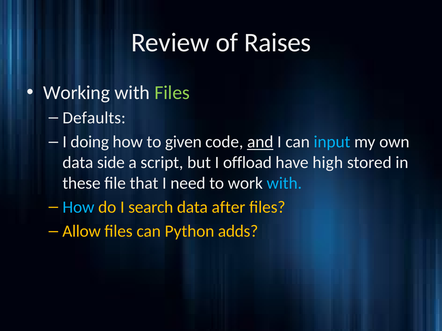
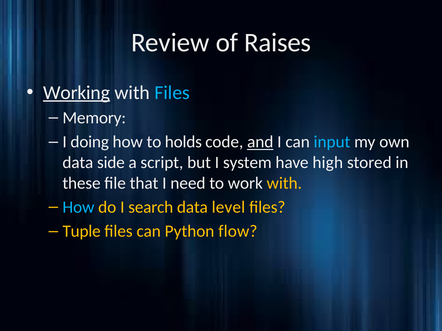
Working underline: none -> present
Files at (172, 93) colour: light green -> light blue
Defaults: Defaults -> Memory
given: given -> holds
offload: offload -> system
with at (284, 183) colour: light blue -> yellow
after: after -> level
Allow: Allow -> Tuple
adds: adds -> flow
